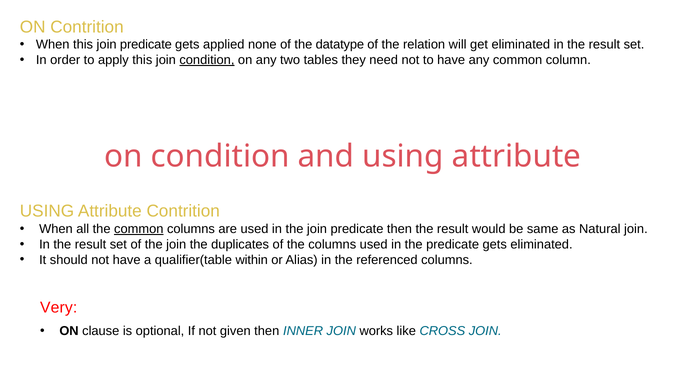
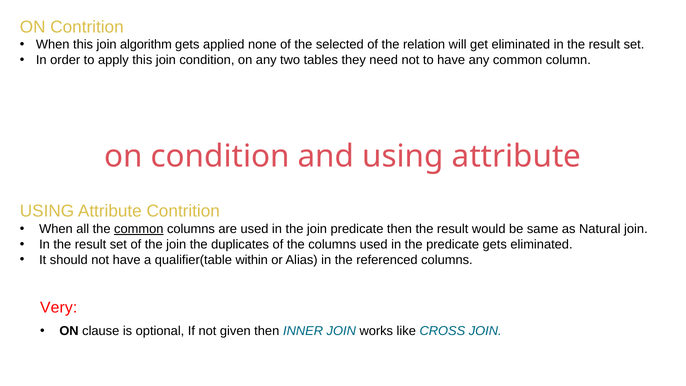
this join predicate: predicate -> algorithm
datatype: datatype -> selected
condition at (207, 60) underline: present -> none
